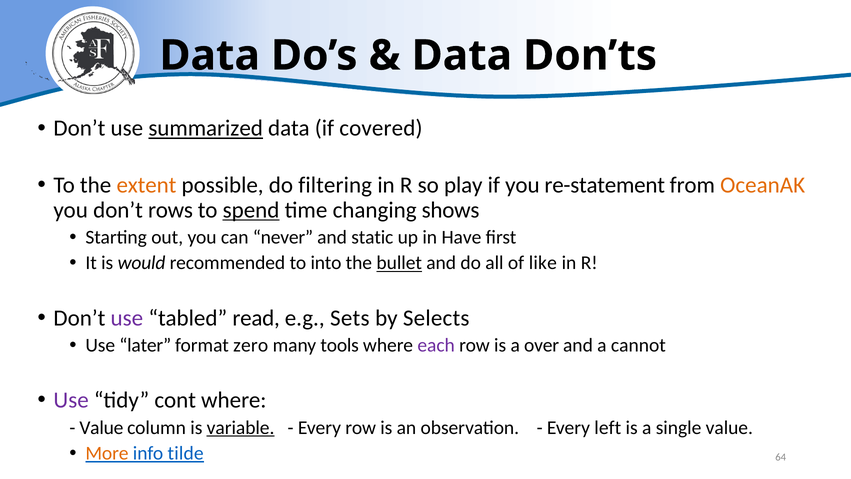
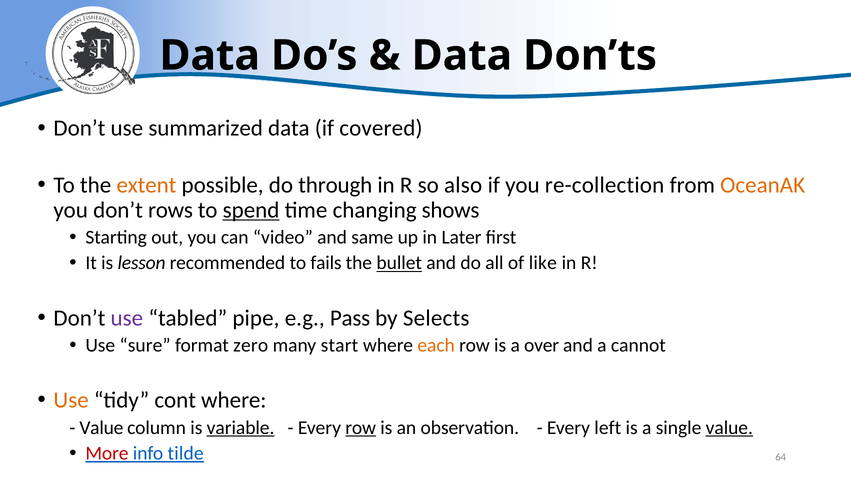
summarized underline: present -> none
filtering: filtering -> through
play: play -> also
re-statement: re-statement -> re-collection
never: never -> video
static: static -> same
Have: Have -> Later
would: would -> lesson
into: into -> fails
read: read -> pipe
Sets: Sets -> Pass
later: later -> sure
tools: tools -> start
each colour: purple -> orange
Use at (71, 400) colour: purple -> orange
row at (361, 427) underline: none -> present
value at (729, 427) underline: none -> present
More colour: orange -> red
